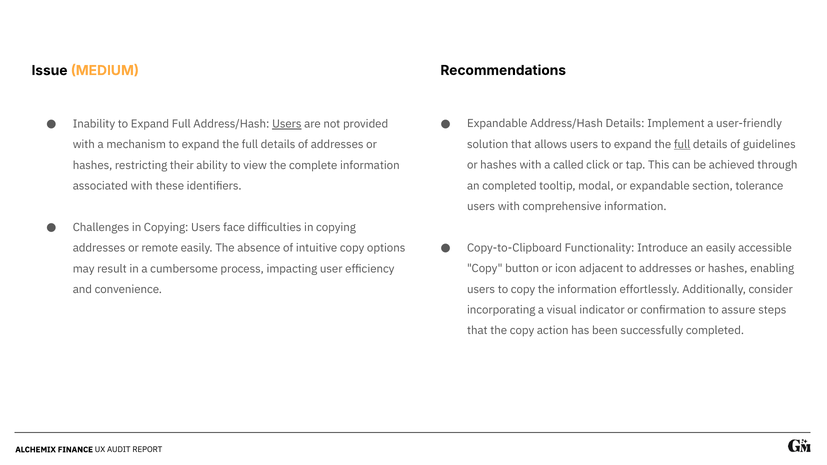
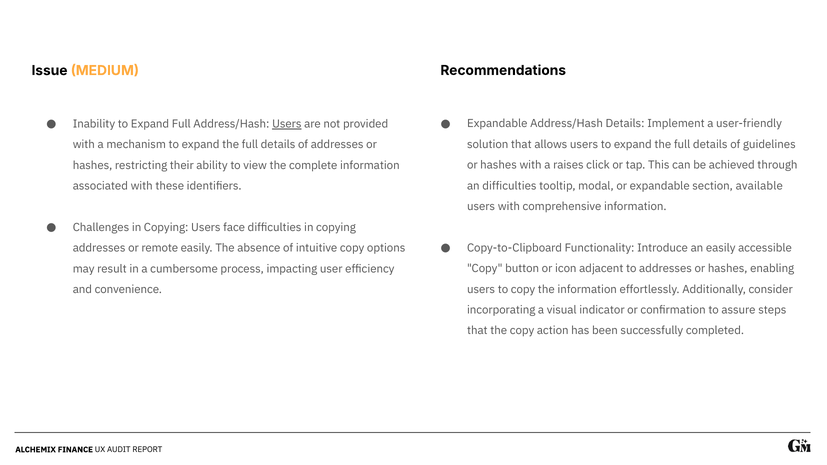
full at (682, 144) underline: present -> none
called: called -> raises
an completed: completed -> difficulties
tolerance: tolerance -> available
